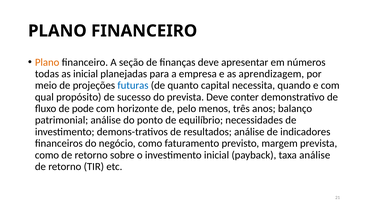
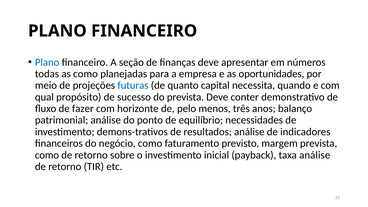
Plano at (47, 62) colour: orange -> blue
as inicial: inicial -> como
aprendizagem: aprendizagem -> oportunidades
pode: pode -> fazer
